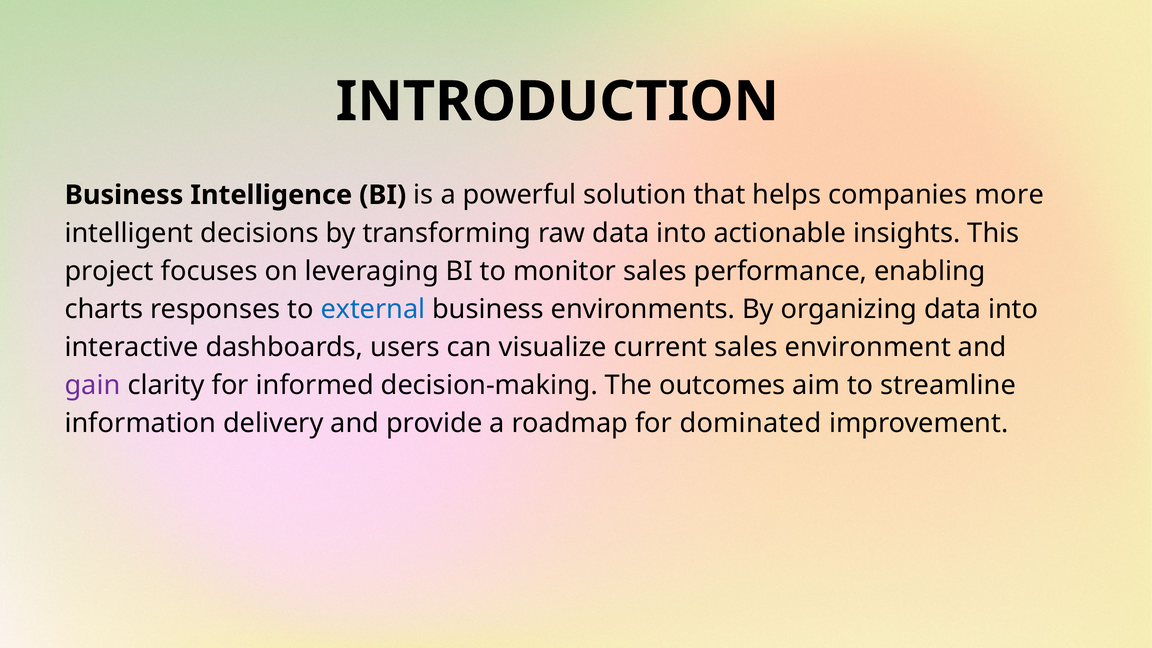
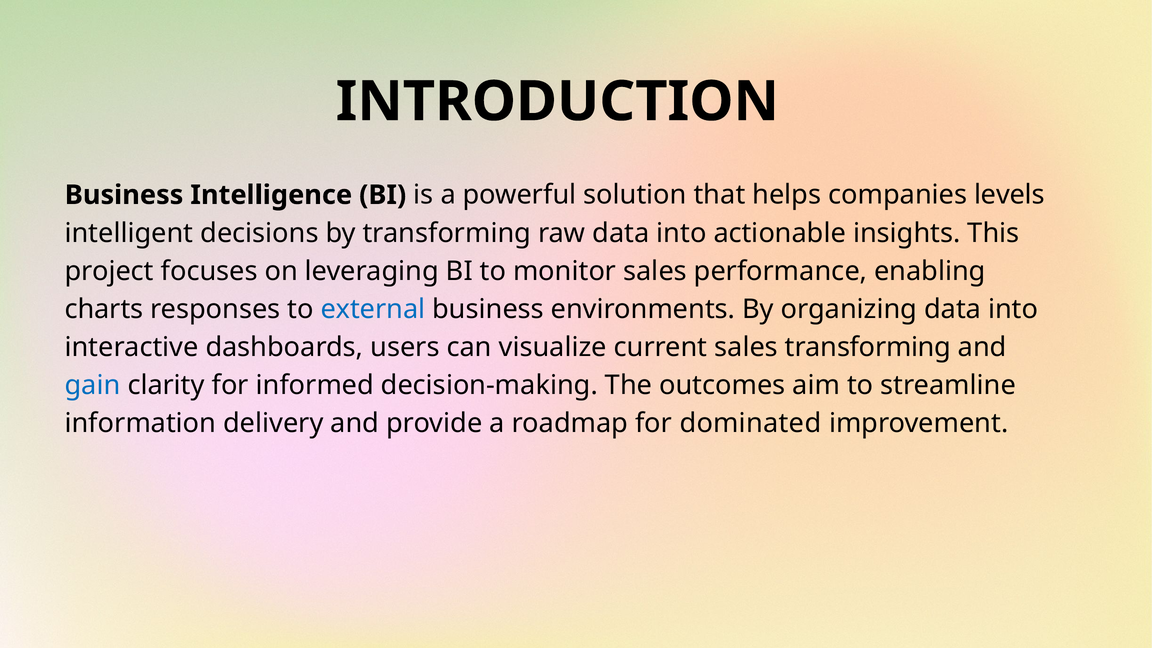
more: more -> levels
sales environment: environment -> transforming
gain colour: purple -> blue
